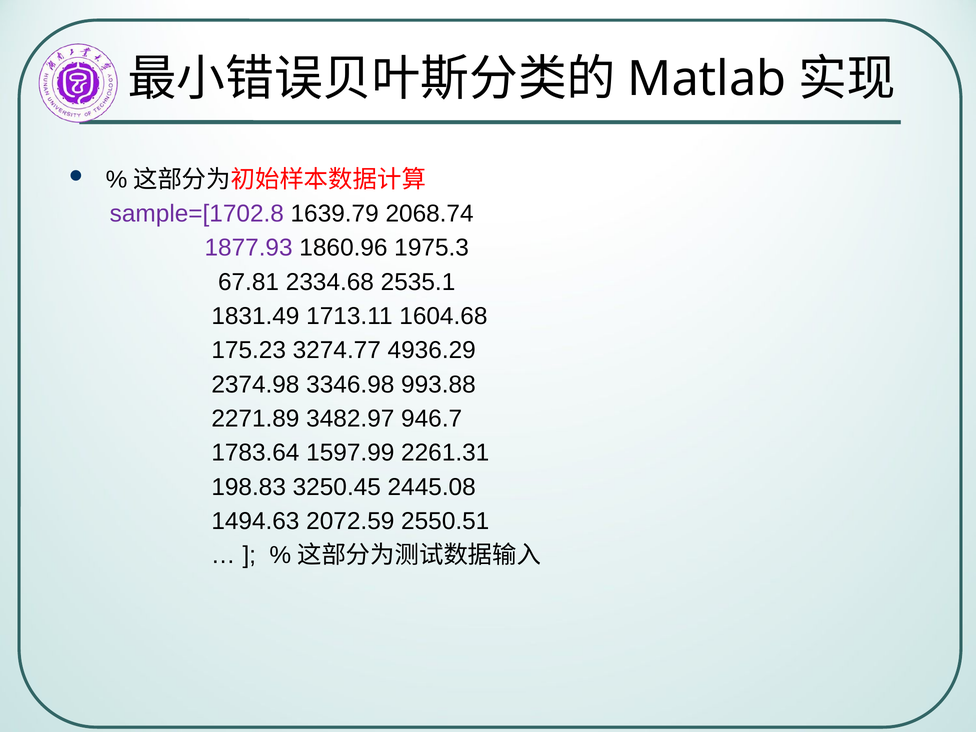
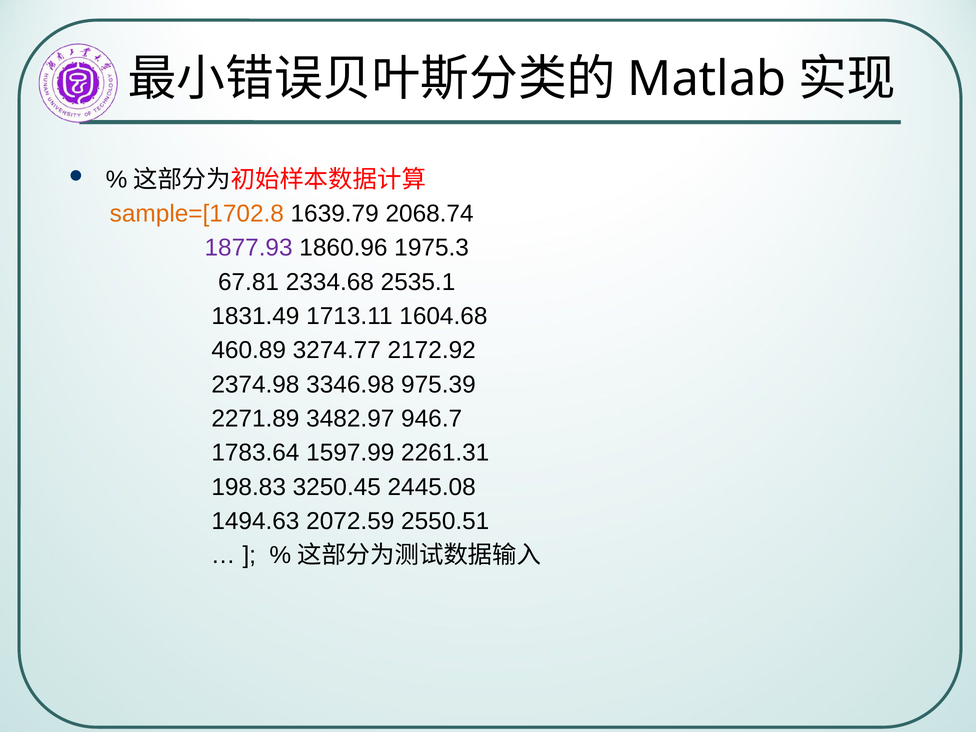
sample=[1702.8 colour: purple -> orange
175.23: 175.23 -> 460.89
4936.29: 4936.29 -> 2172.92
993.88: 993.88 -> 975.39
